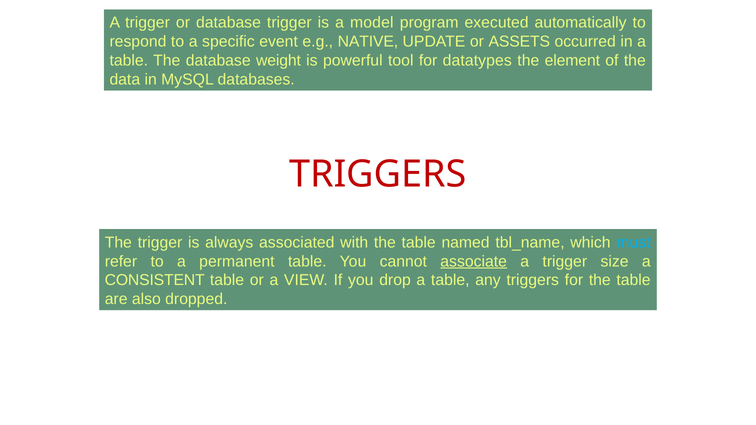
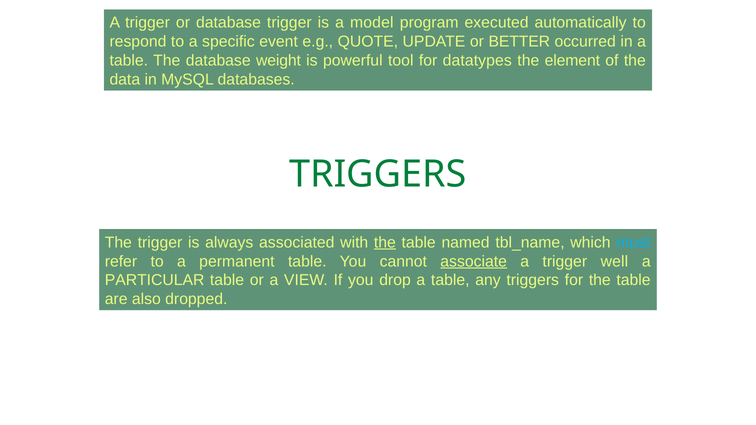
NATIVE: NATIVE -> QUOTE
ASSETS: ASSETS -> BETTER
TRIGGERS at (378, 175) colour: red -> green
the at (385, 243) underline: none -> present
size: size -> well
CONSISTENT: CONSISTENT -> PARTICULAR
